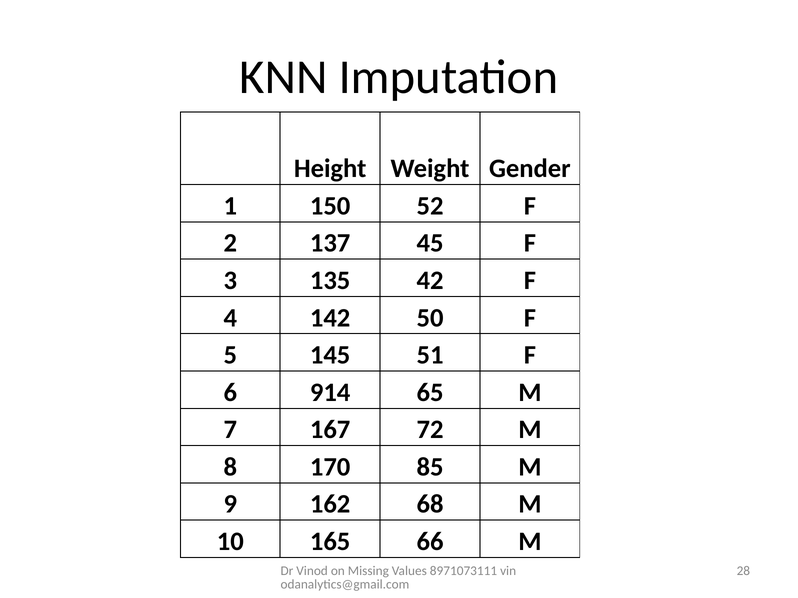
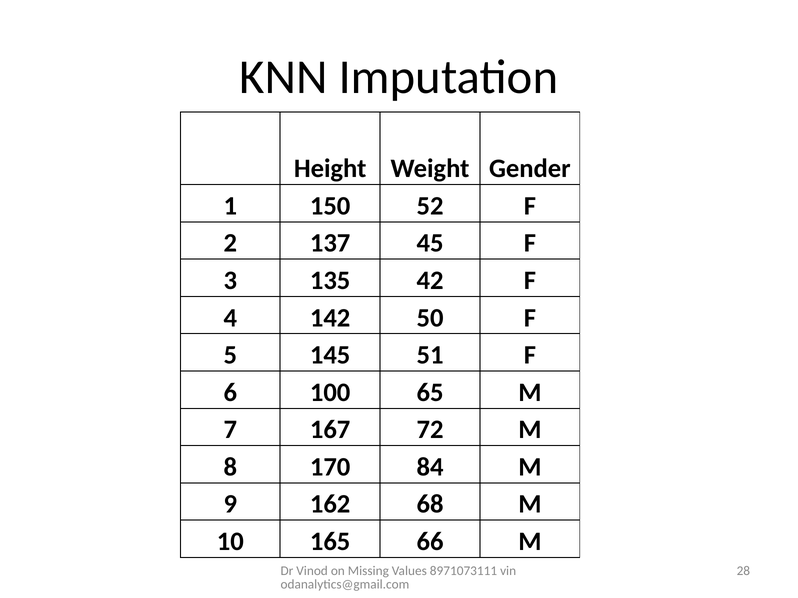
914: 914 -> 100
85: 85 -> 84
